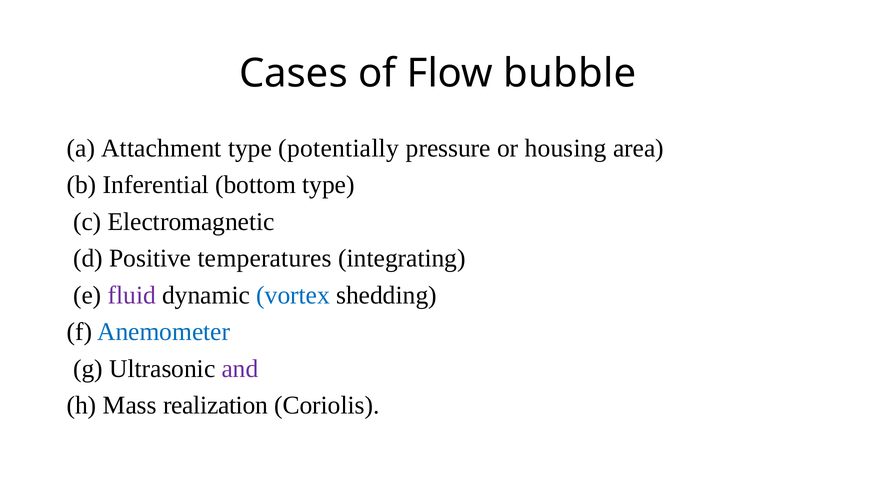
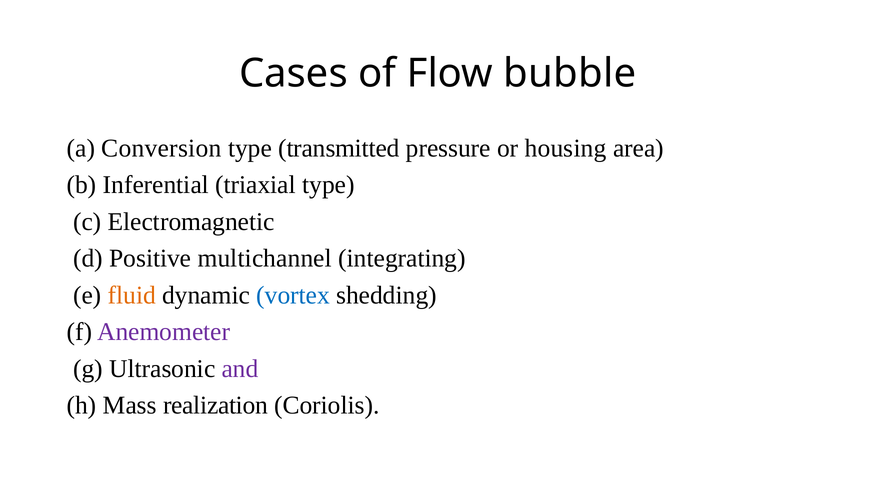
Attachment: Attachment -> Conversion
potentially: potentially -> transmitted
bottom: bottom -> triaxial
temperatures: temperatures -> multichannel
fluid colour: purple -> orange
Anemometer colour: blue -> purple
